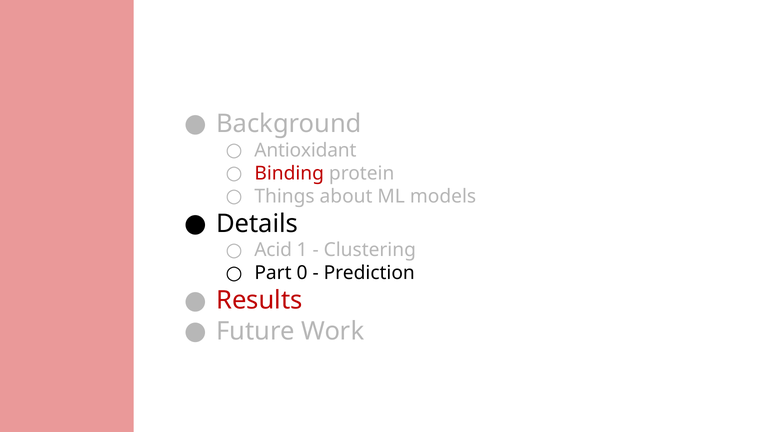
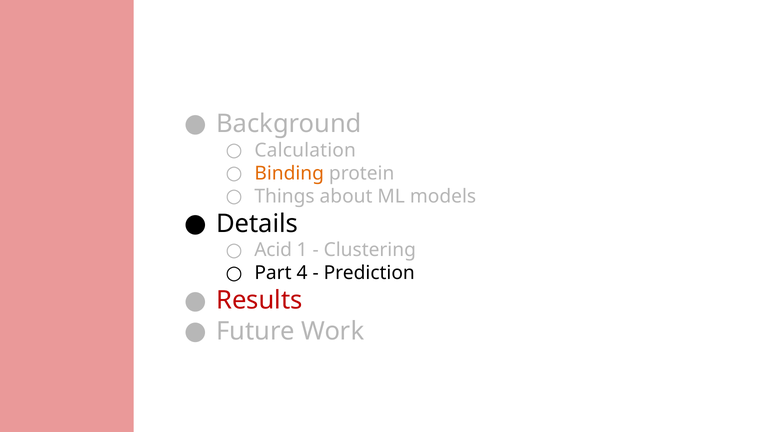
Antioxidant: Antioxidant -> Calculation
Binding colour: red -> orange
0: 0 -> 4
